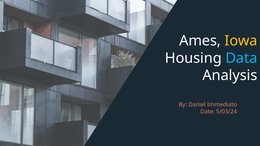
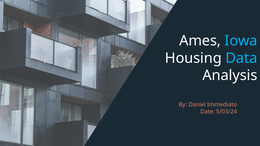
Iowa colour: yellow -> light blue
